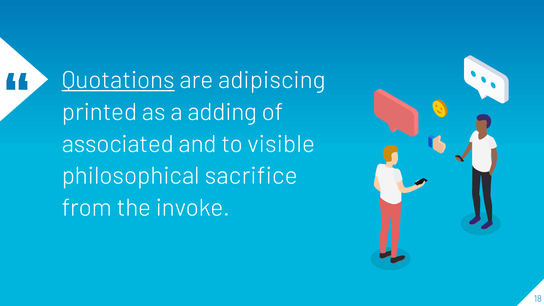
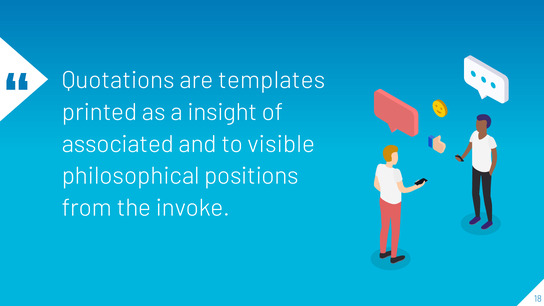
Quotations underline: present -> none
adipiscing: adipiscing -> templates
adding: adding -> insight
sacrifice: sacrifice -> positions
